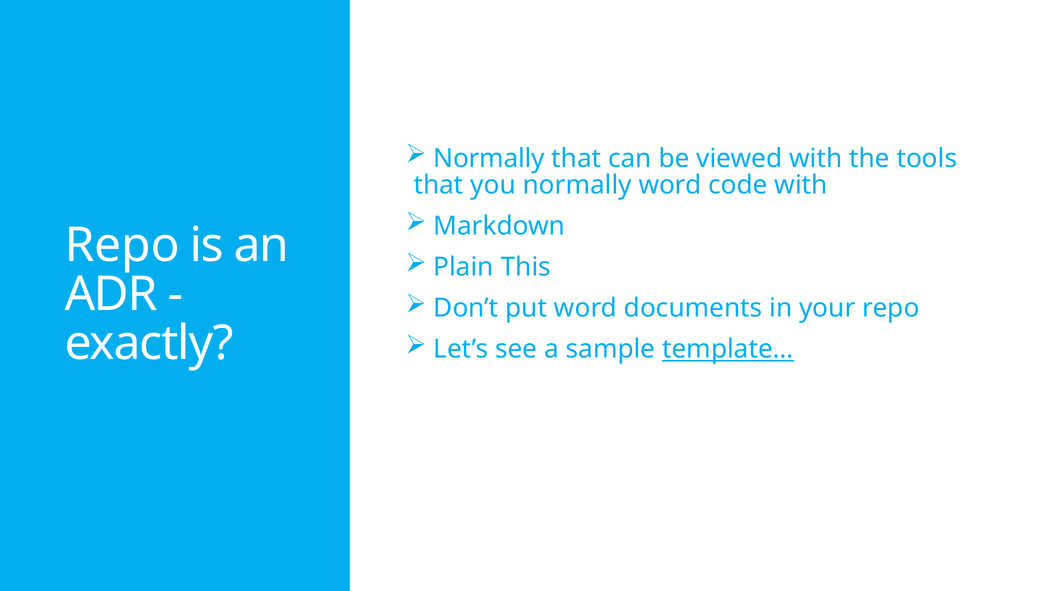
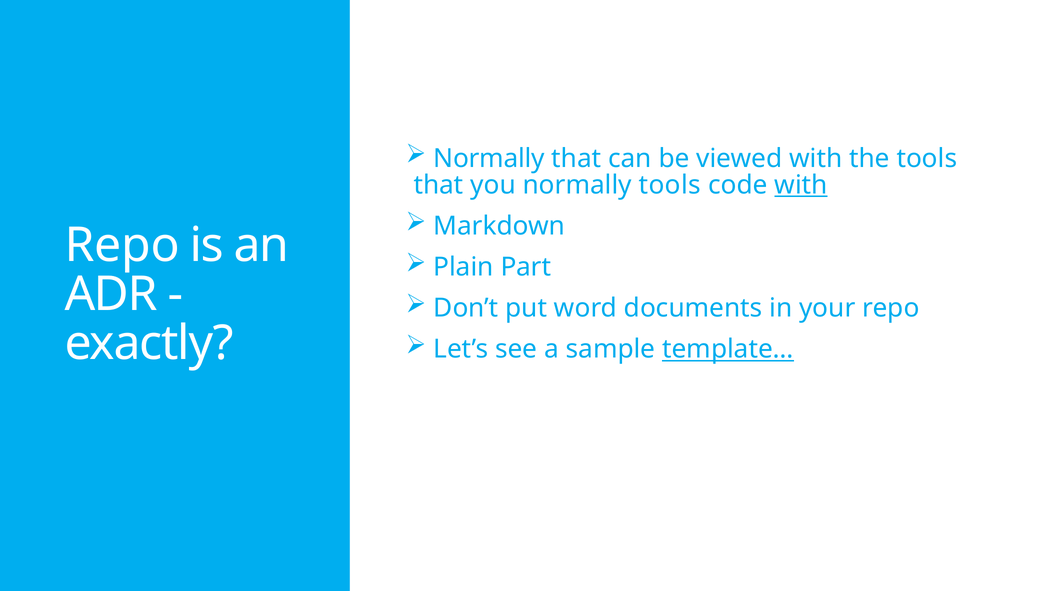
normally word: word -> tools
with at (801, 185) underline: none -> present
This: This -> Part
